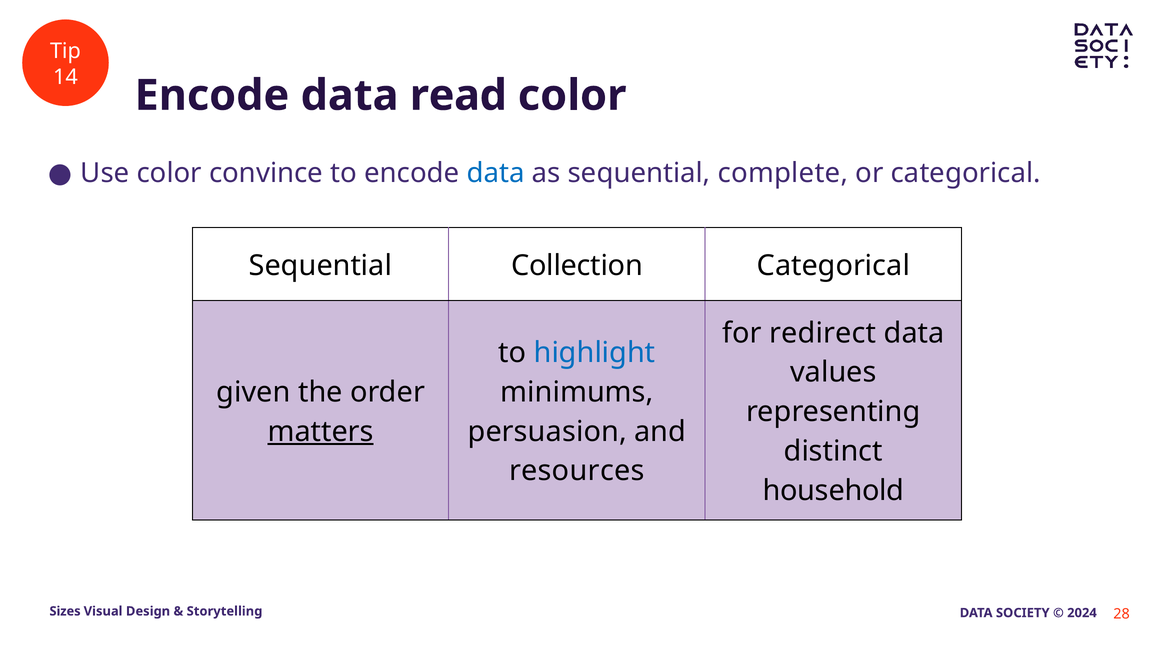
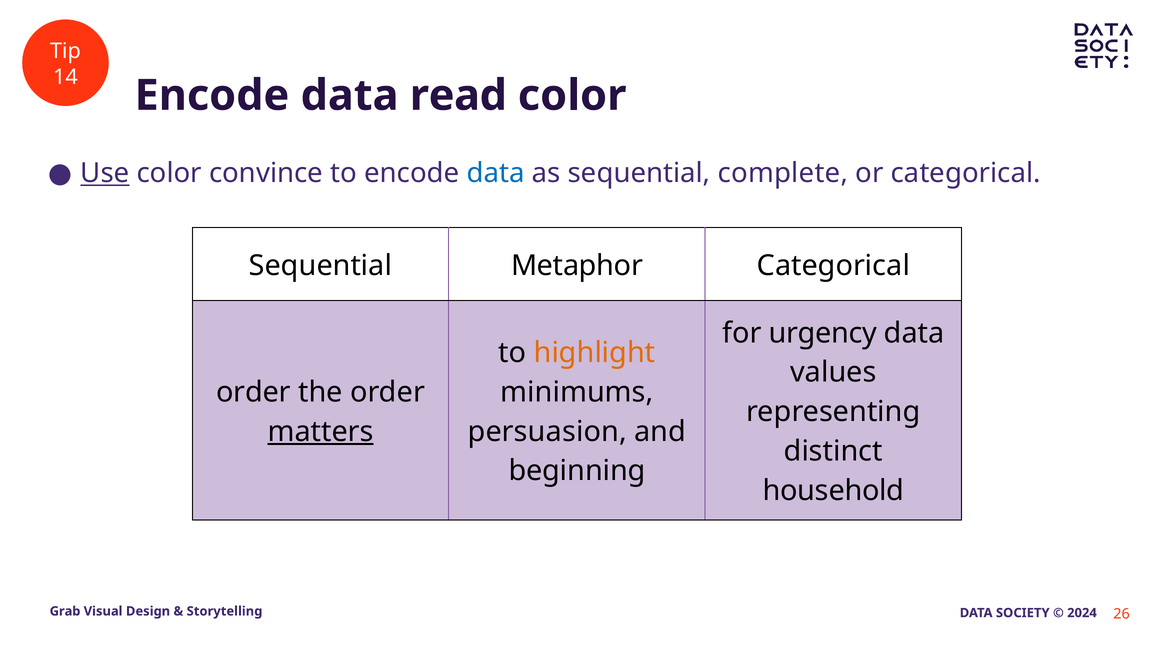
Use underline: none -> present
Collection: Collection -> Metaphor
redirect: redirect -> urgency
highlight colour: blue -> orange
given at (253, 392): given -> order
resources: resources -> beginning
Sizes: Sizes -> Grab
28: 28 -> 26
